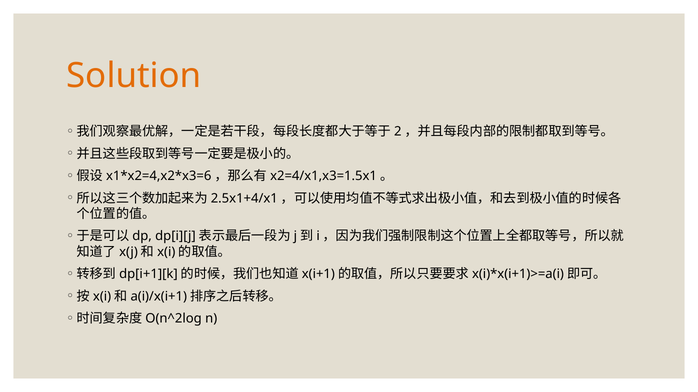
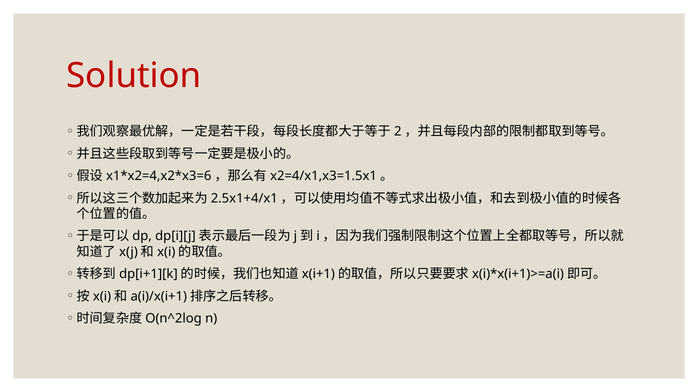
Solution colour: orange -> red
